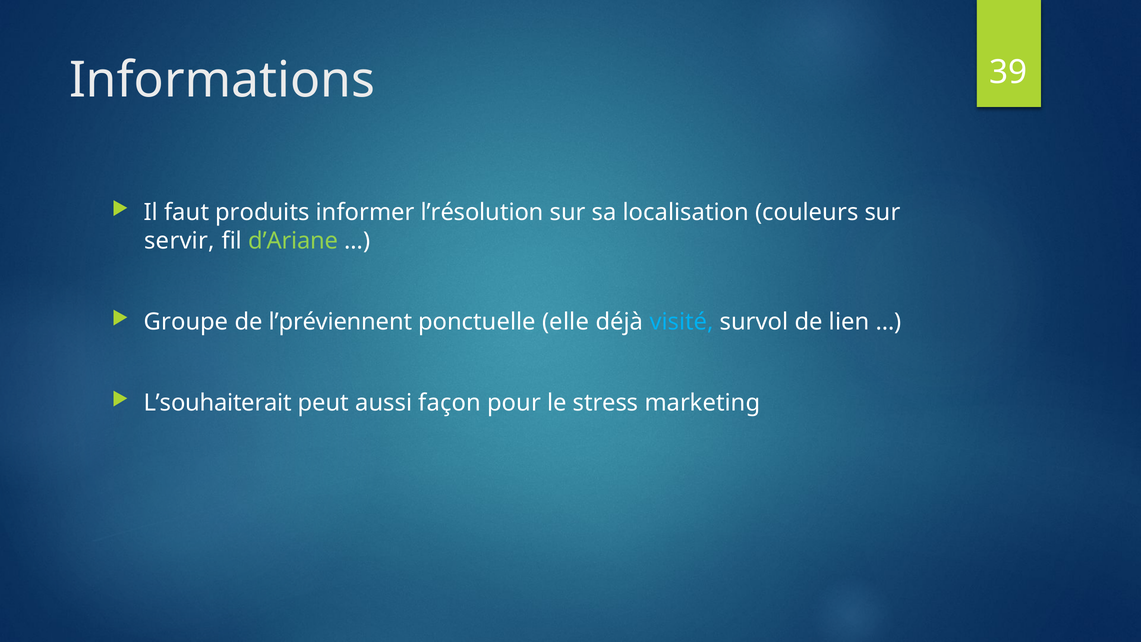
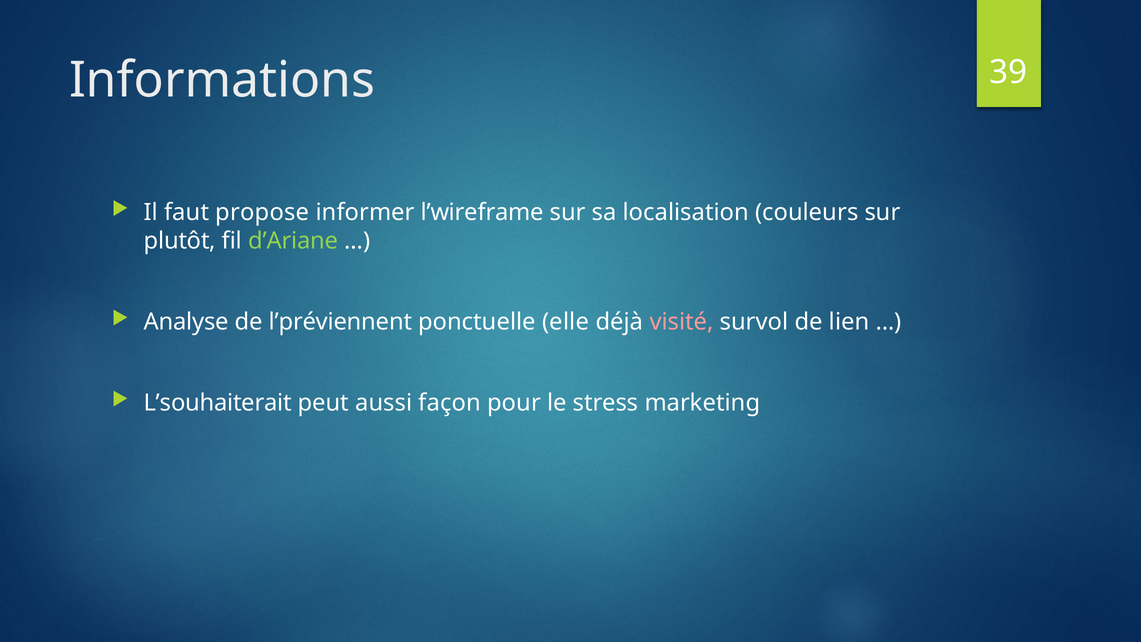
produits: produits -> propose
l’résolution: l’résolution -> l’wireframe
servir: servir -> plutôt
Groupe: Groupe -> Analyse
visité colour: light blue -> pink
